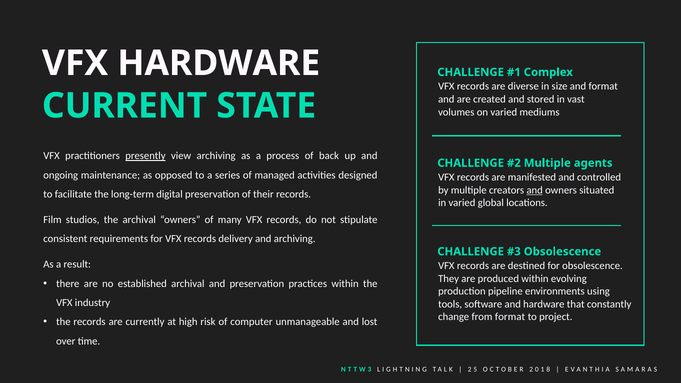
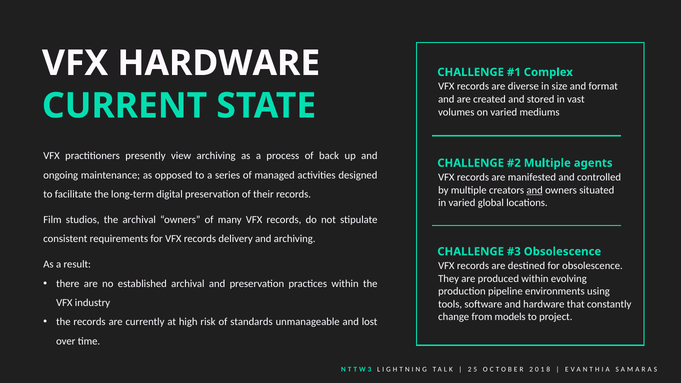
presently underline: present -> none
from format: format -> models
computer: computer -> standards
